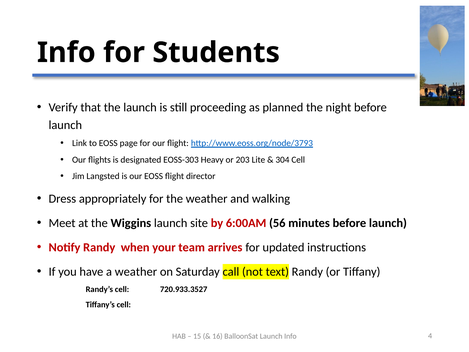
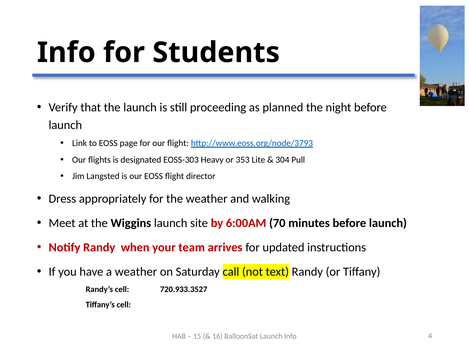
203: 203 -> 353
304 Cell: Cell -> Pull
56: 56 -> 70
